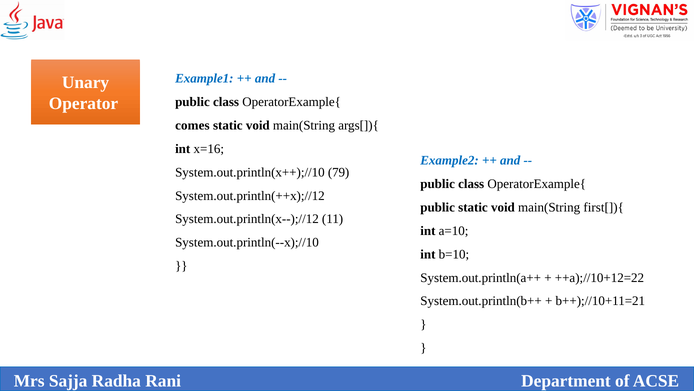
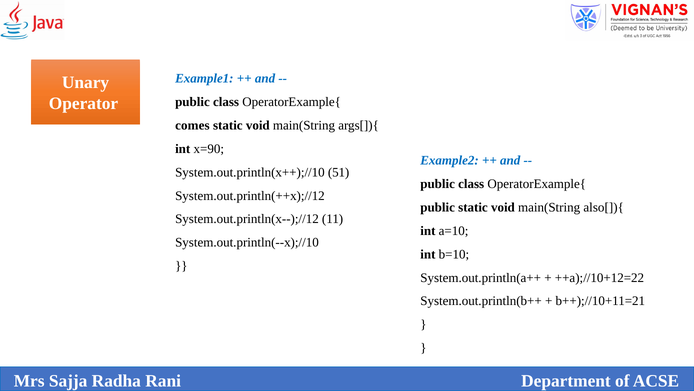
x=16: x=16 -> x=90
79: 79 -> 51
first[]){: first[]){ -> also[]){
